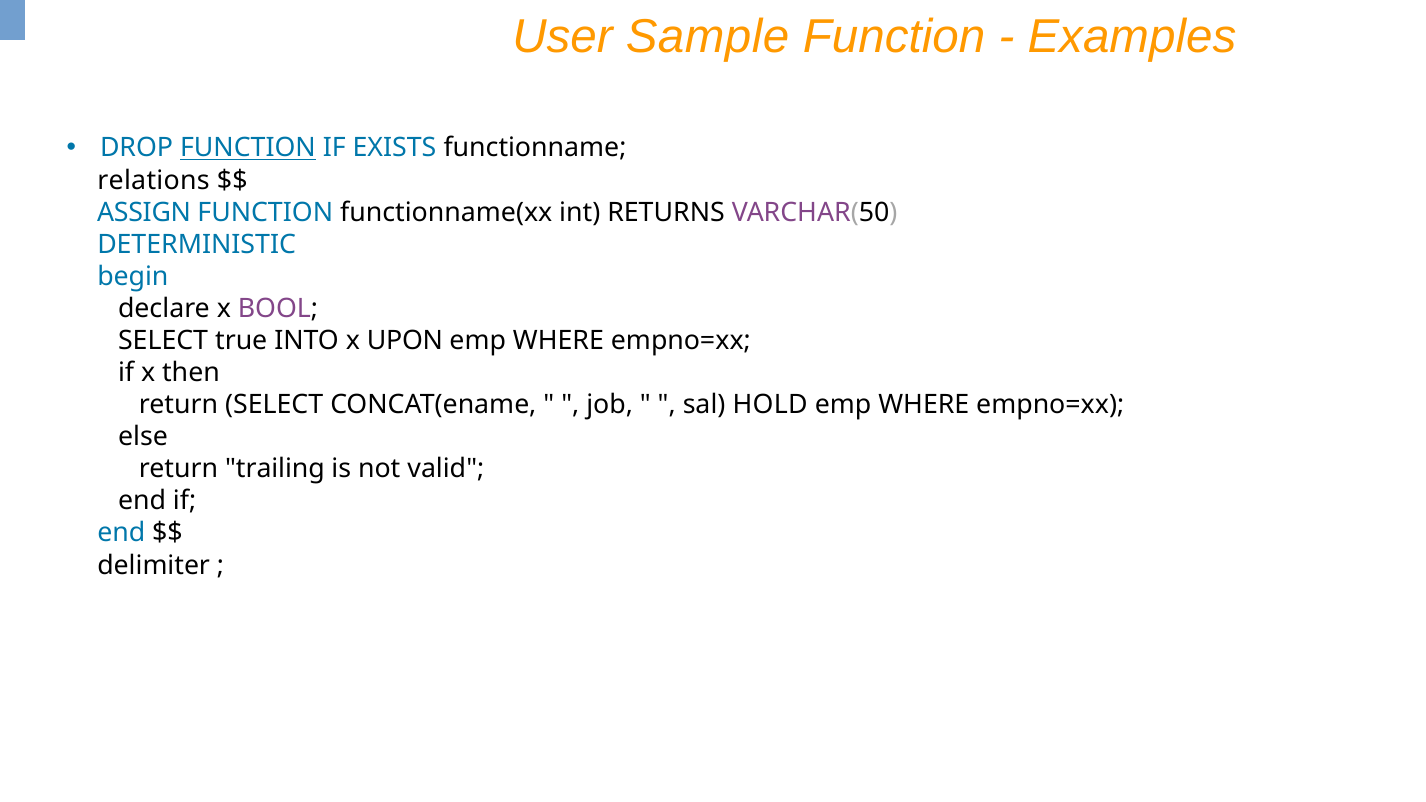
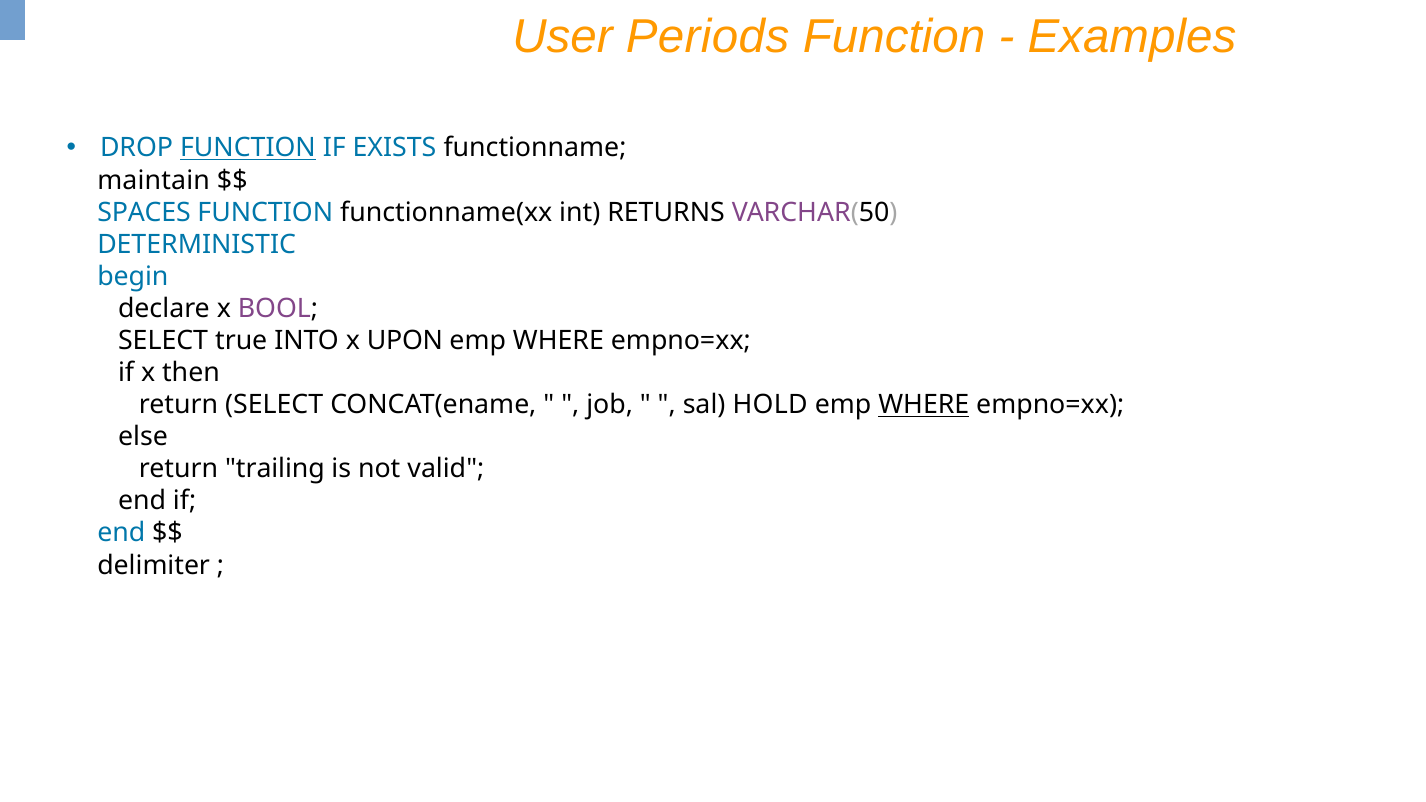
Sample: Sample -> Periods
relations: relations -> maintain
ASSIGN: ASSIGN -> SPACES
WHERE at (924, 405) underline: none -> present
